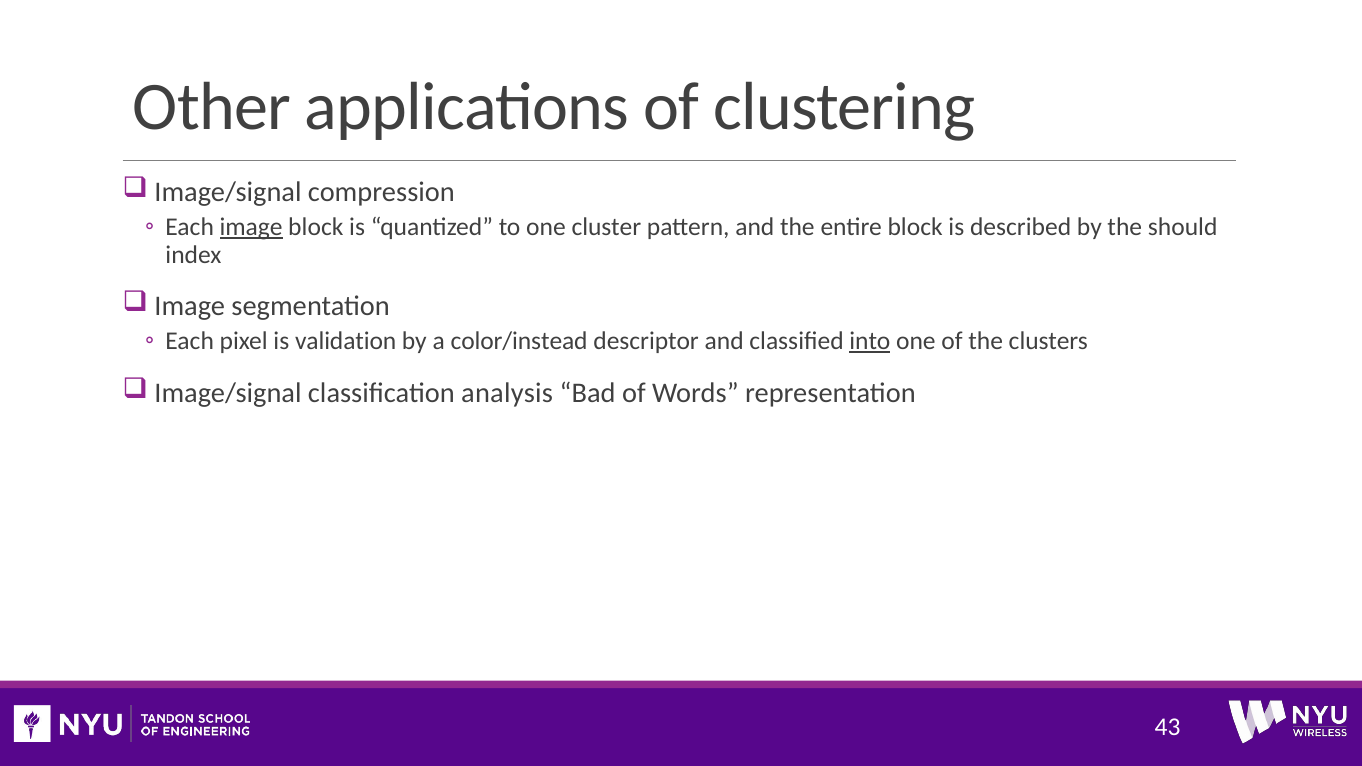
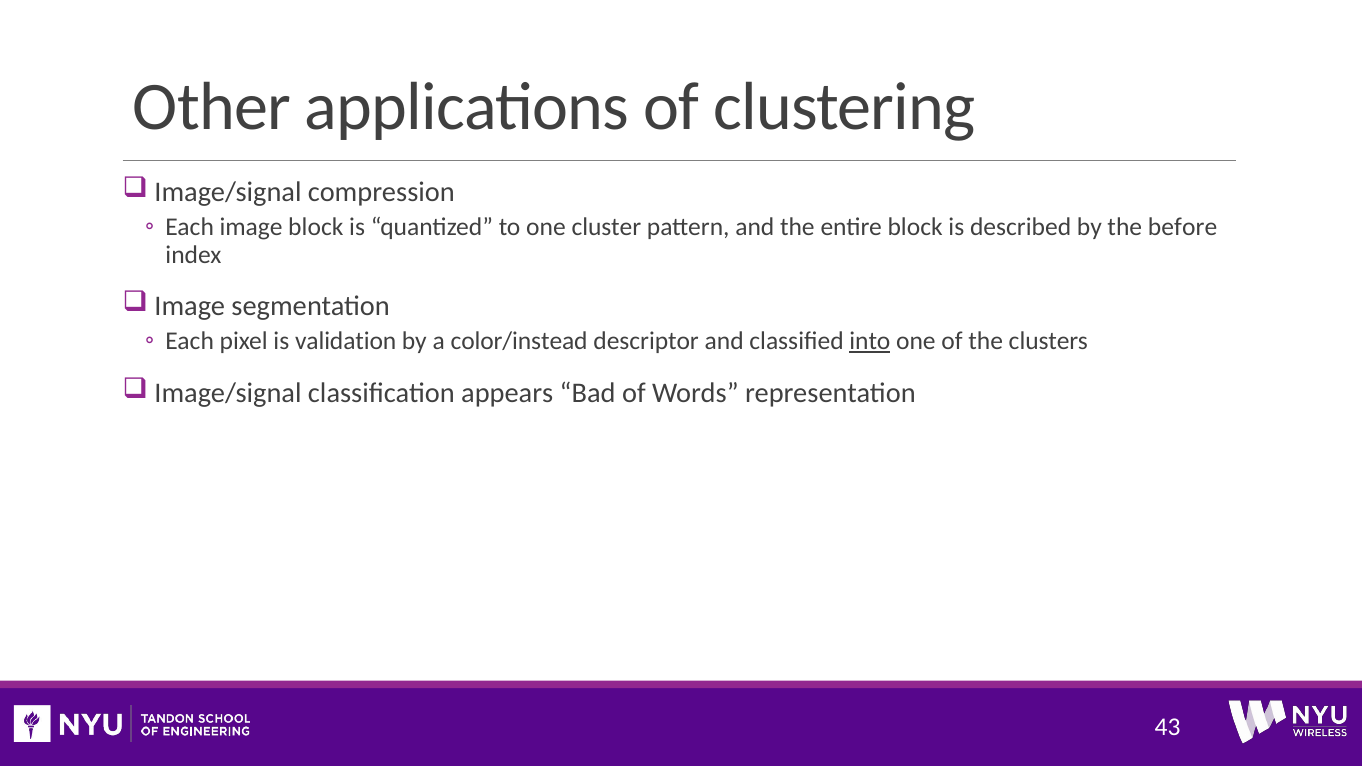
image at (251, 227) underline: present -> none
should: should -> before
analysis: analysis -> appears
